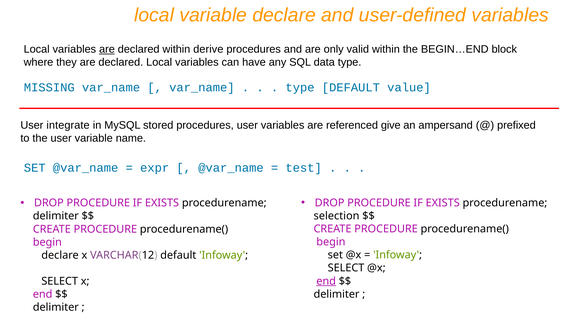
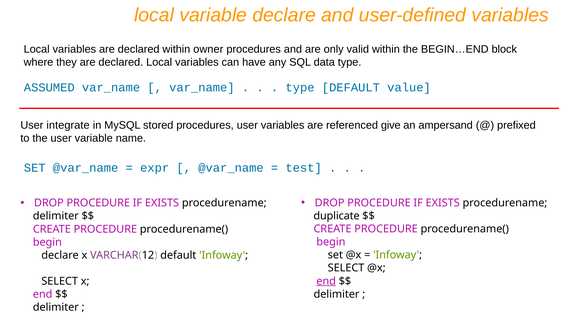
are at (107, 49) underline: present -> none
derive: derive -> owner
MISSING: MISSING -> ASSUMED
selection: selection -> duplicate
